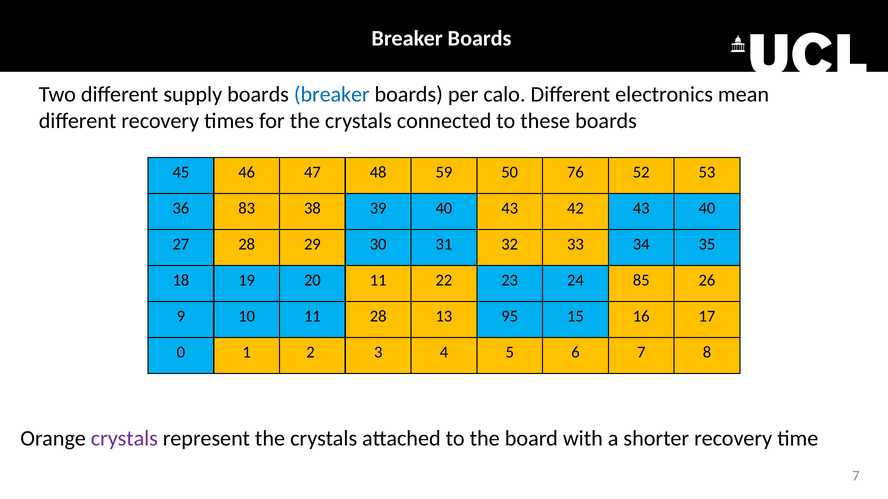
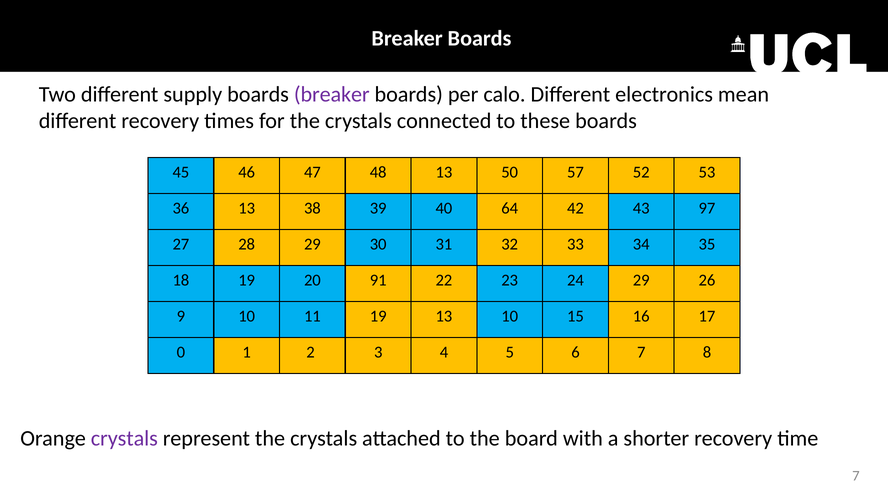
breaker at (332, 94) colour: blue -> purple
48 59: 59 -> 13
76: 76 -> 57
36 83: 83 -> 13
40 43: 43 -> 64
43 40: 40 -> 97
20 11: 11 -> 91
24 85: 85 -> 29
11 28: 28 -> 19
13 95: 95 -> 10
